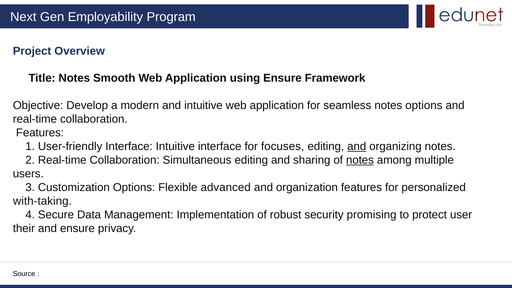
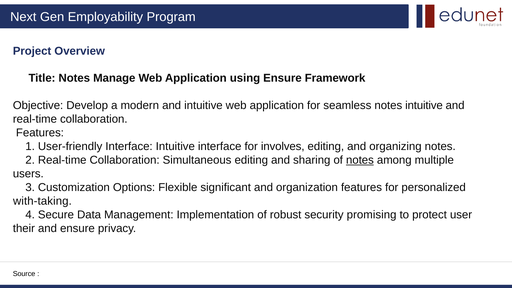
Smooth: Smooth -> Manage
notes options: options -> intuitive
focuses: focuses -> involves
and at (357, 146) underline: present -> none
advanced: advanced -> significant
